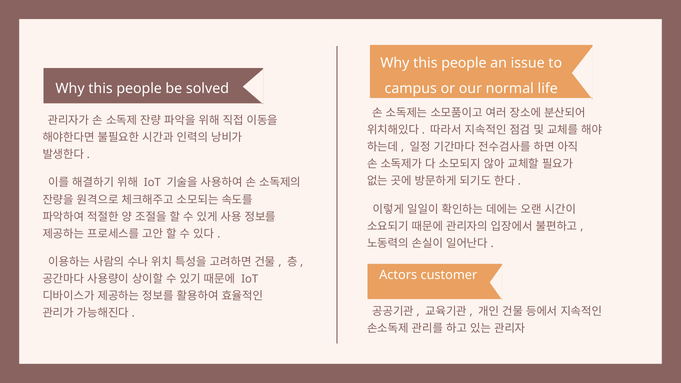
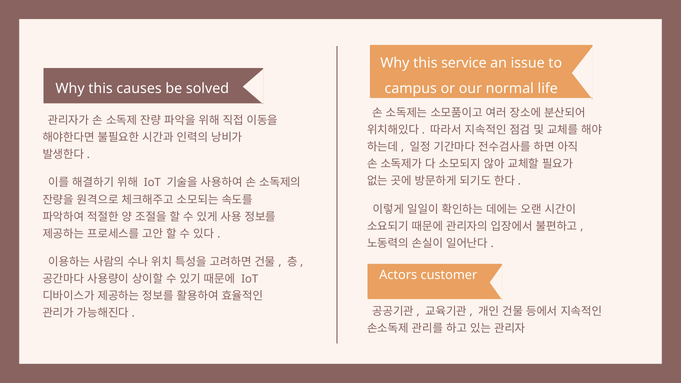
people at (464, 63): people -> service
people at (139, 89): people -> causes
